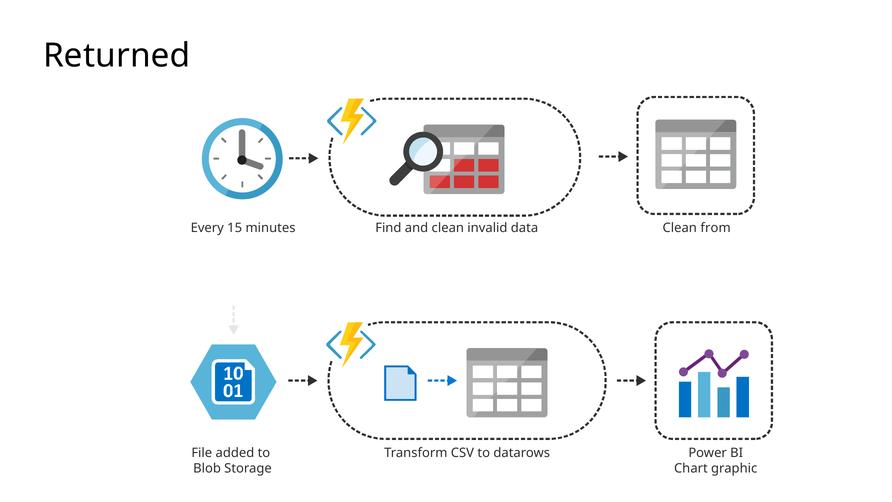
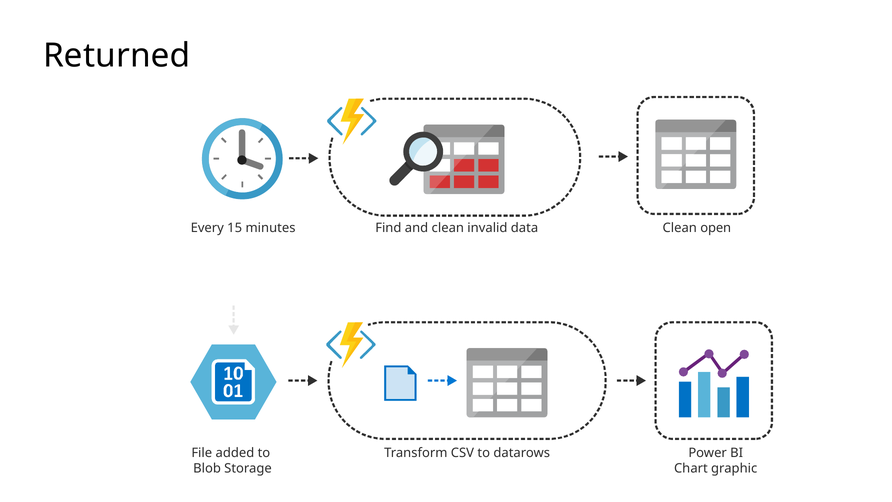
from: from -> open
